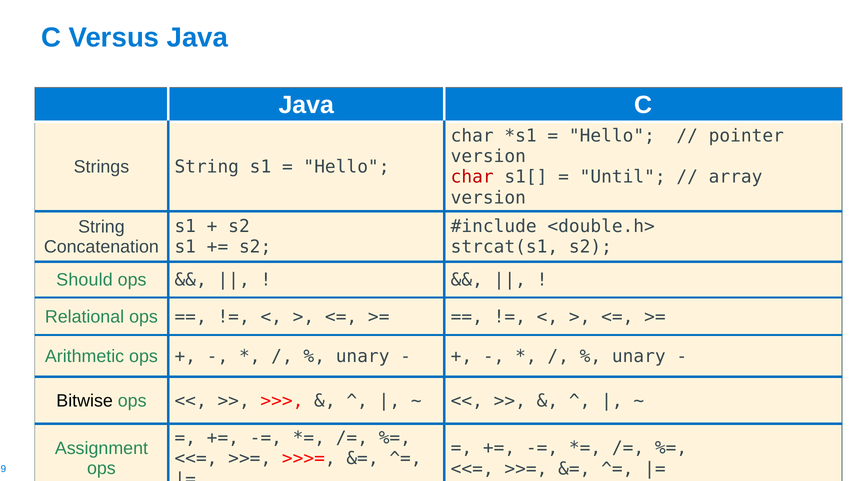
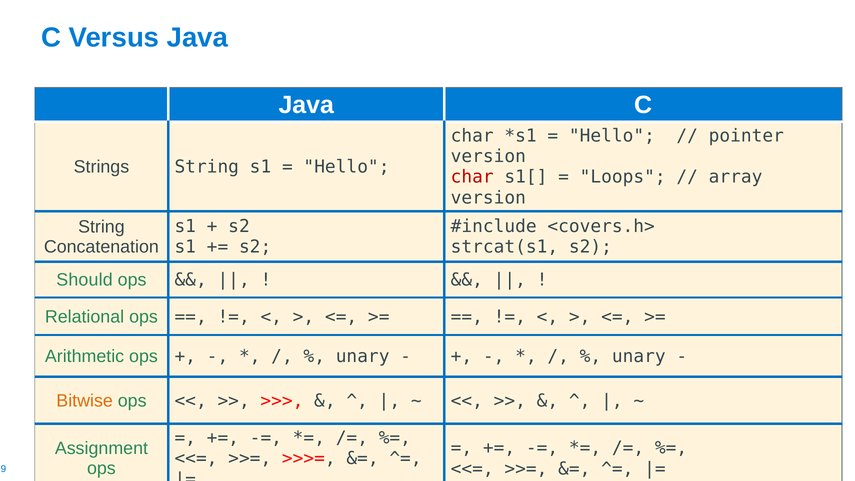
Until: Until -> Loops
<double.h>: <double.h> -> <covers.h>
Bitwise colour: black -> orange
